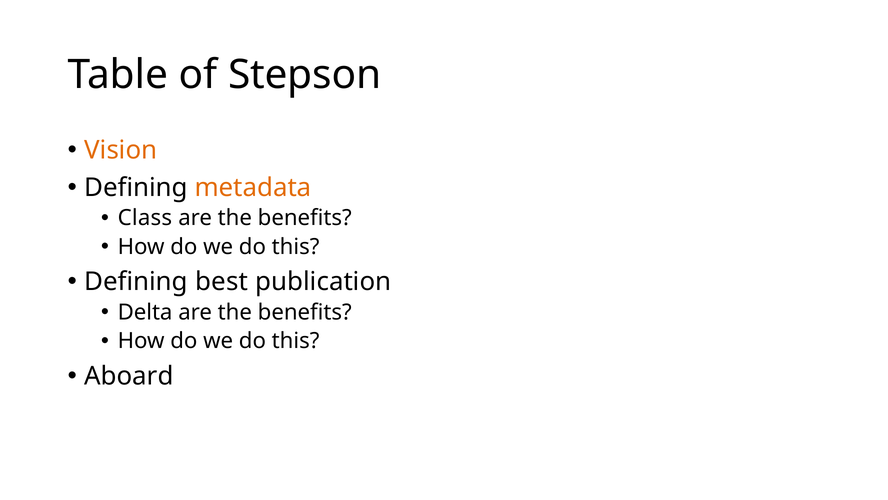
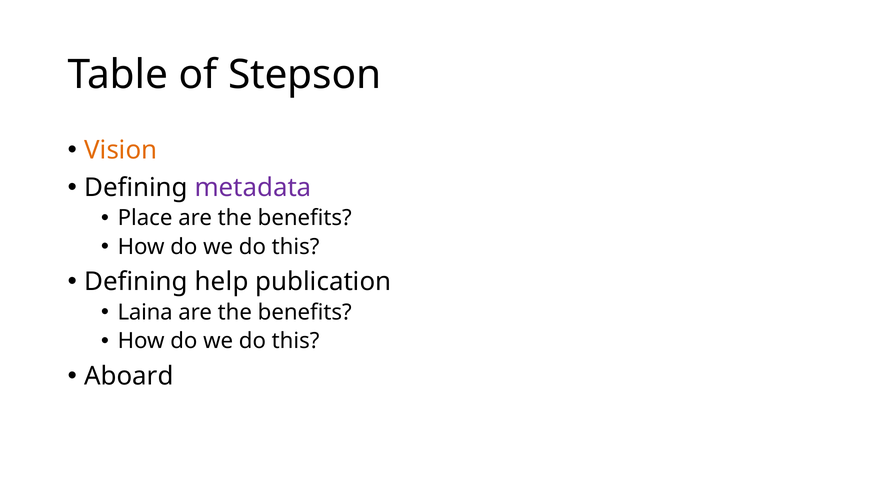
metadata colour: orange -> purple
Class: Class -> Place
best: best -> help
Delta: Delta -> Laina
